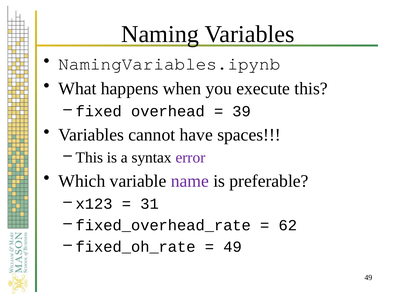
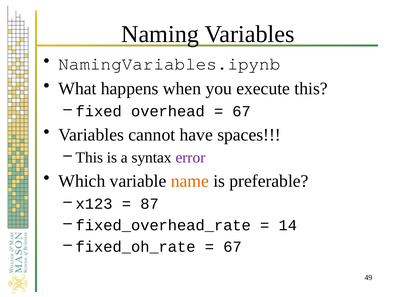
39 at (242, 111): 39 -> 67
name colour: purple -> orange
31: 31 -> 87
62: 62 -> 14
49 at (233, 247): 49 -> 67
